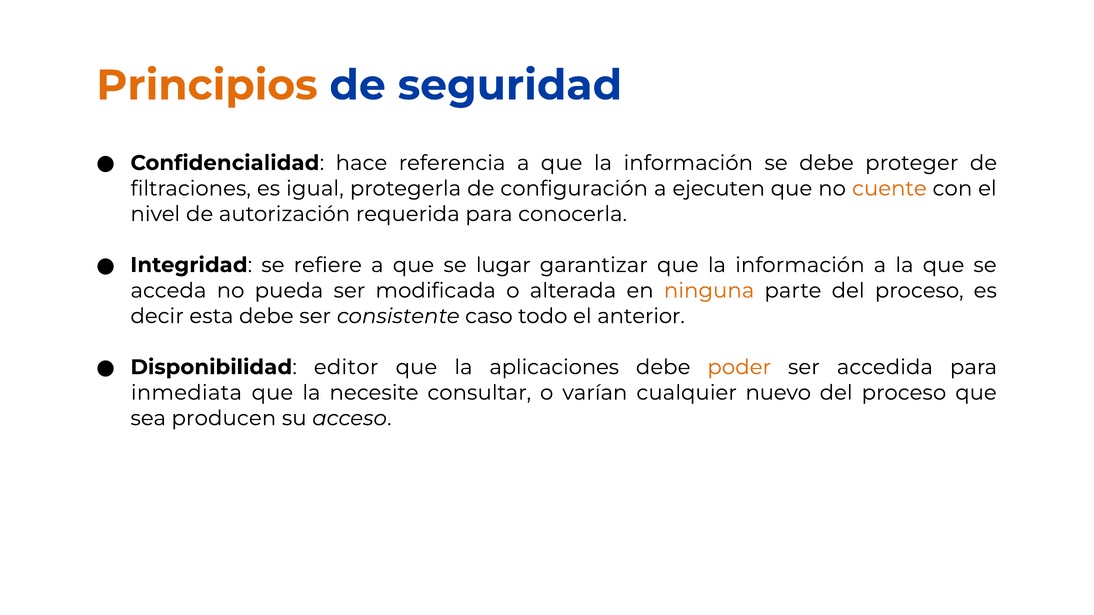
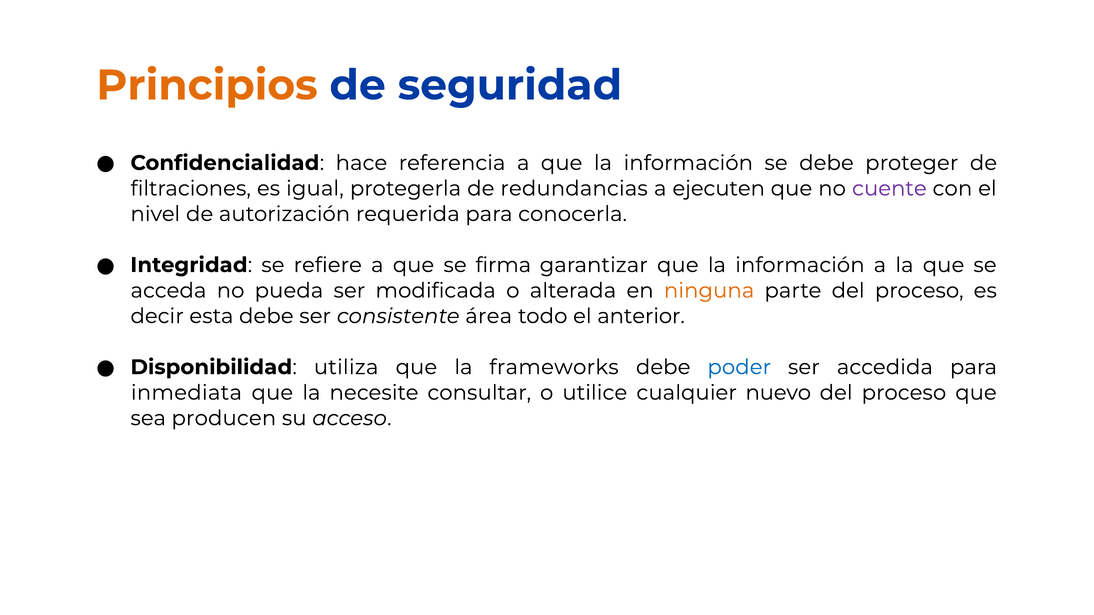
configuración: configuración -> redundancias
cuente colour: orange -> purple
lugar: lugar -> firma
caso: caso -> área
editor: editor -> utiliza
aplicaciones: aplicaciones -> frameworks
poder colour: orange -> blue
varían: varían -> utilice
